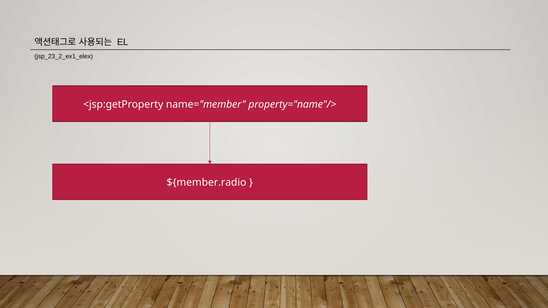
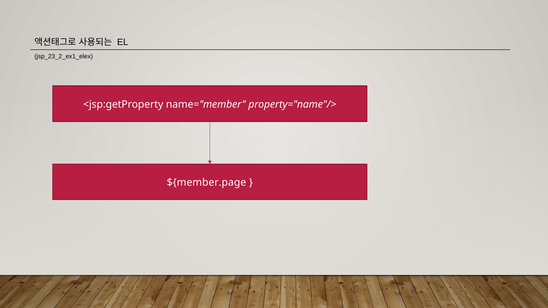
${member.radio: ${member.radio -> ${member.page
